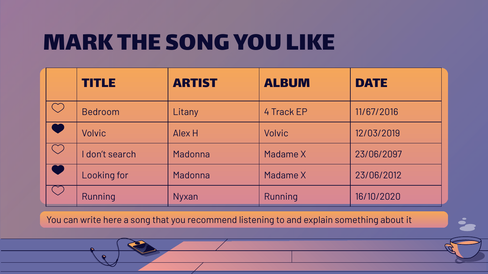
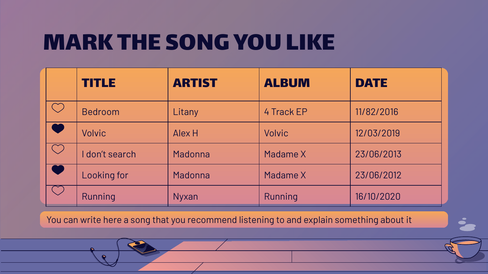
11/67/2016: 11/67/2016 -> 11/82/2016
23/06/2097: 23/06/2097 -> 23/06/2013
